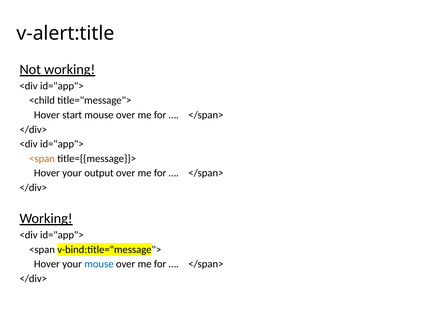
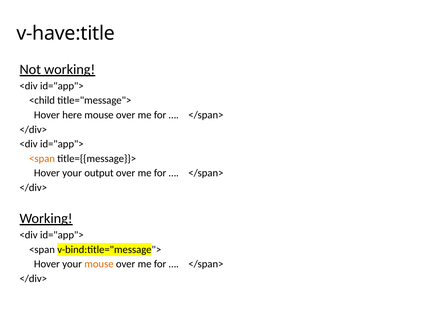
v-alert:title: v-alert:title -> v-have:title
start: start -> here
mouse at (99, 263) colour: blue -> orange
